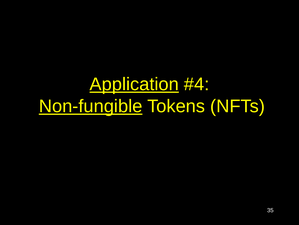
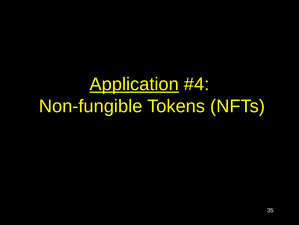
Non-fungible underline: present -> none
